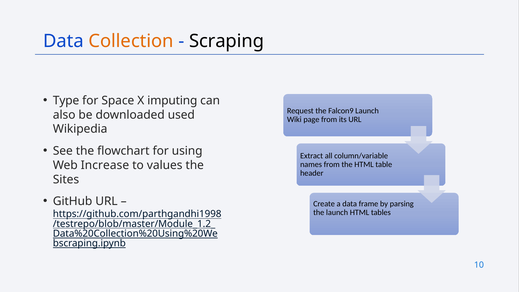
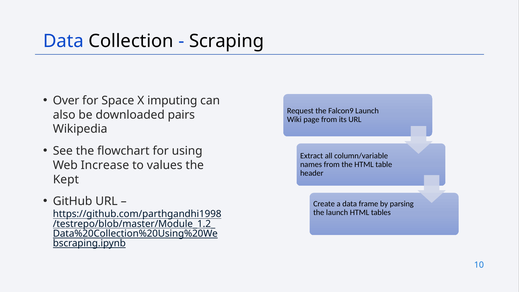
Collection colour: orange -> black
Type: Type -> Over
used: used -> pairs
Sites: Sites -> Kept
